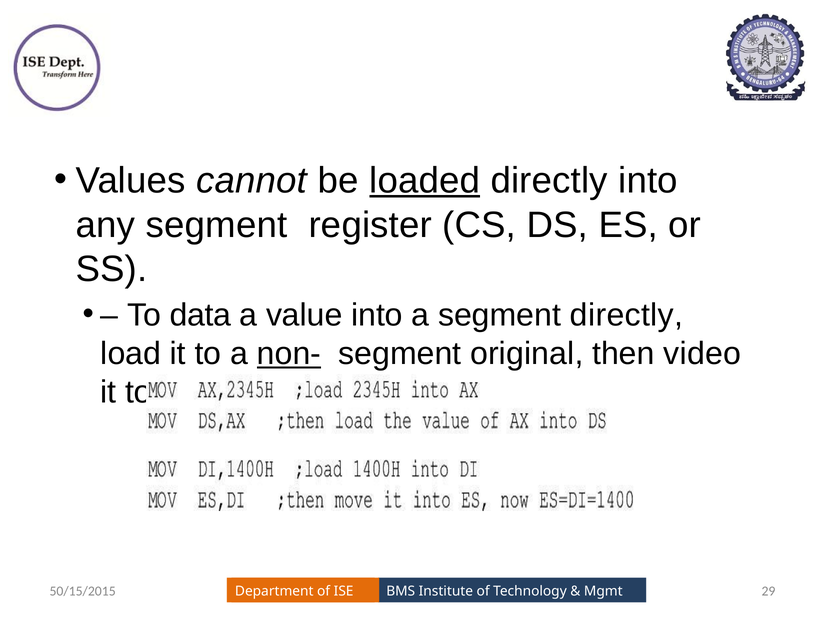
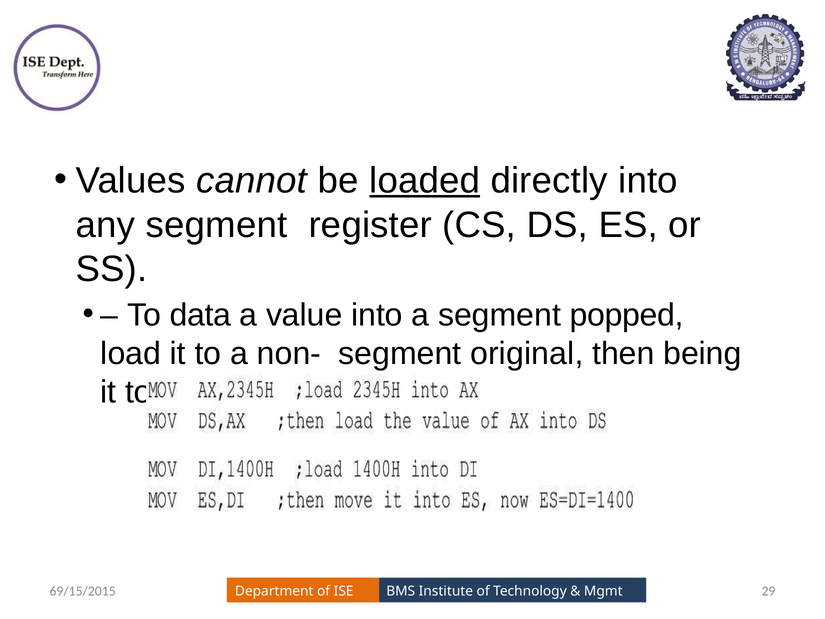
segment directly: directly -> popped
non- underline: present -> none
video: video -> being
50/15/2015: 50/15/2015 -> 69/15/2015
